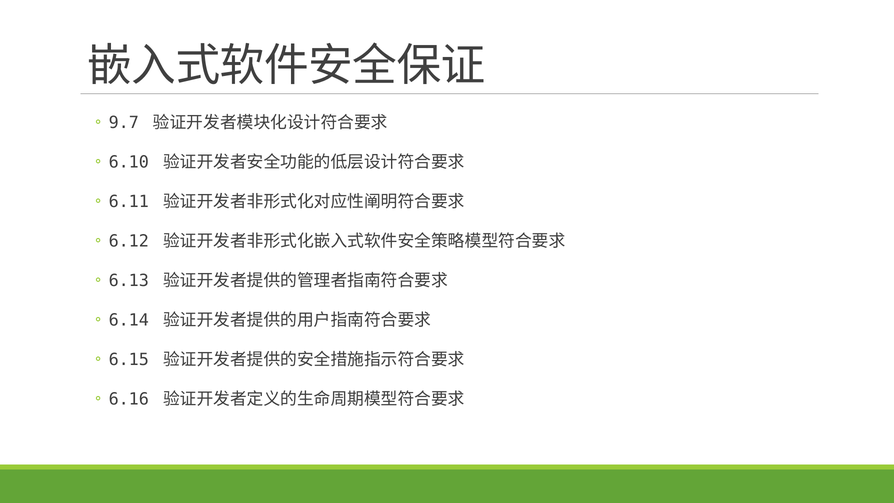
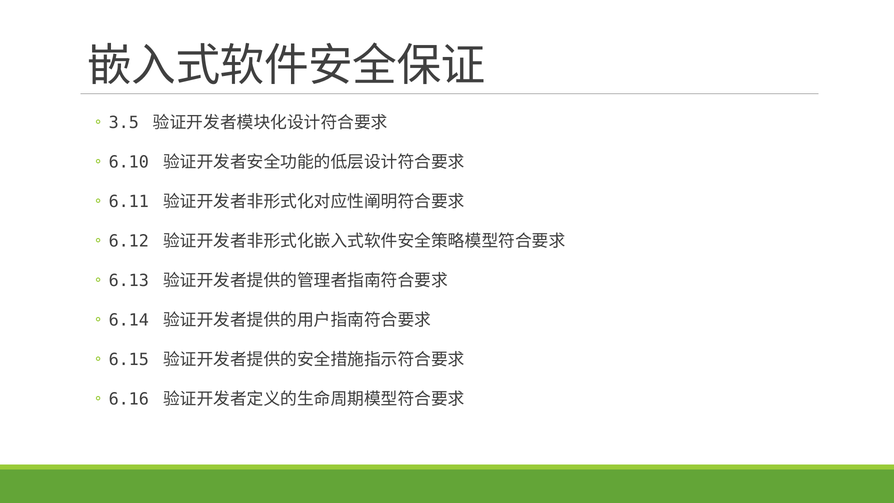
9.7: 9.7 -> 3.5
